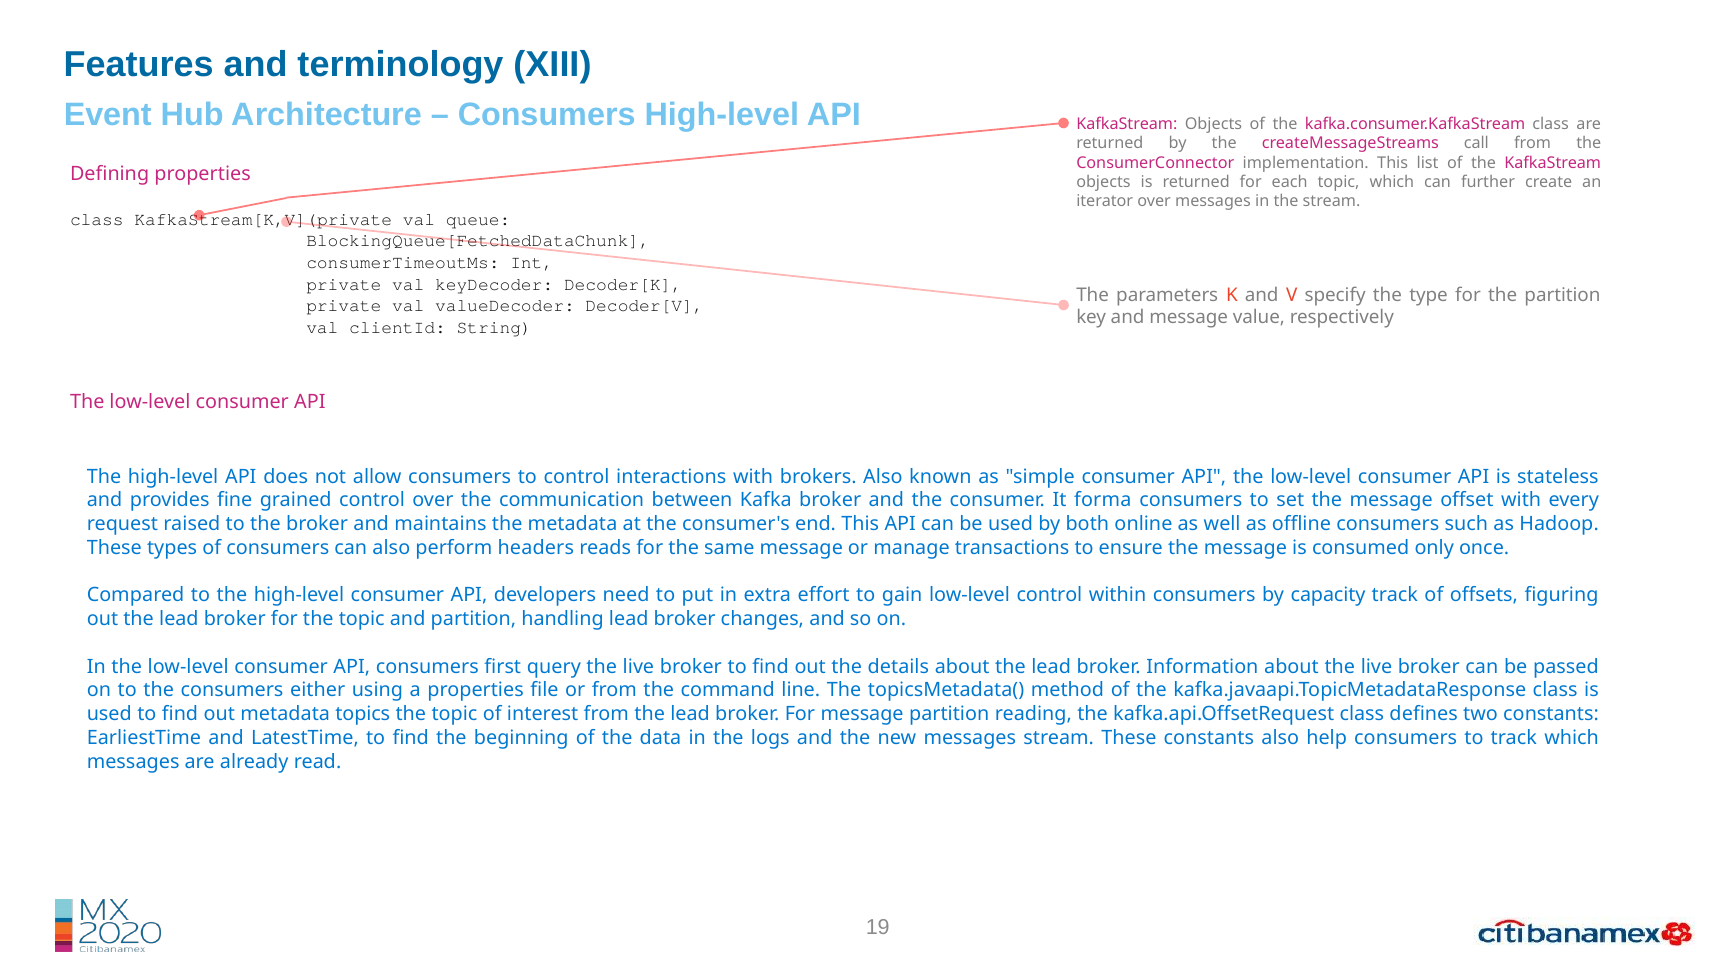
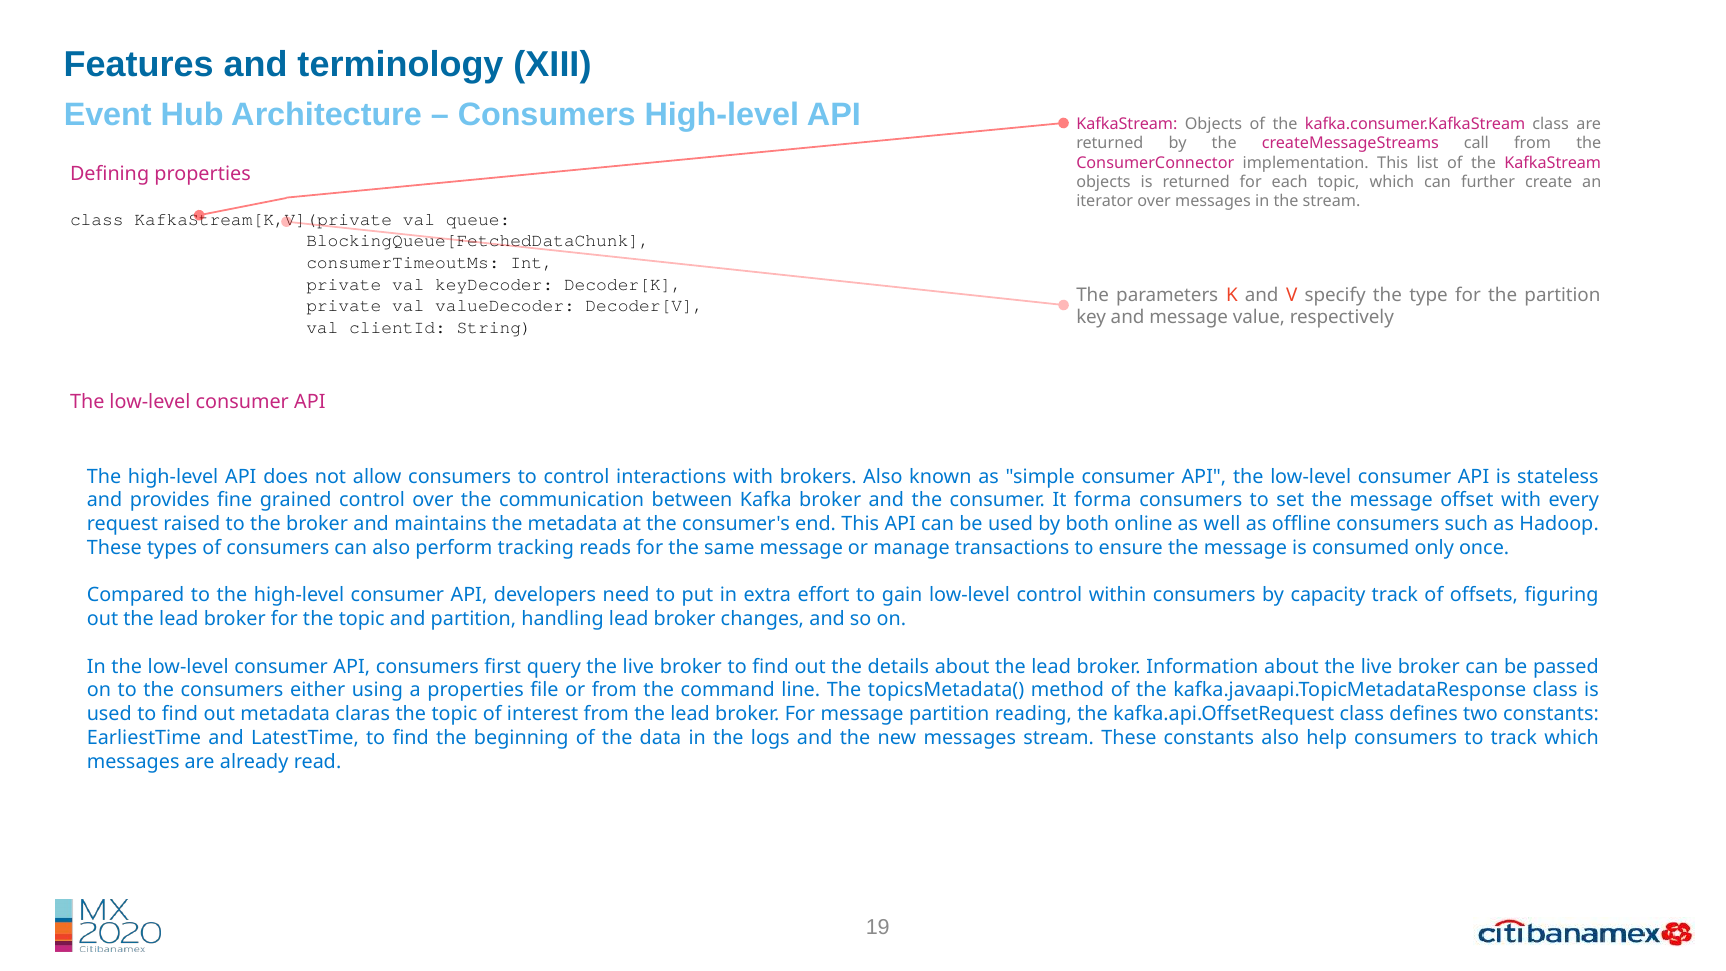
headers: headers -> tracking
topics: topics -> claras
